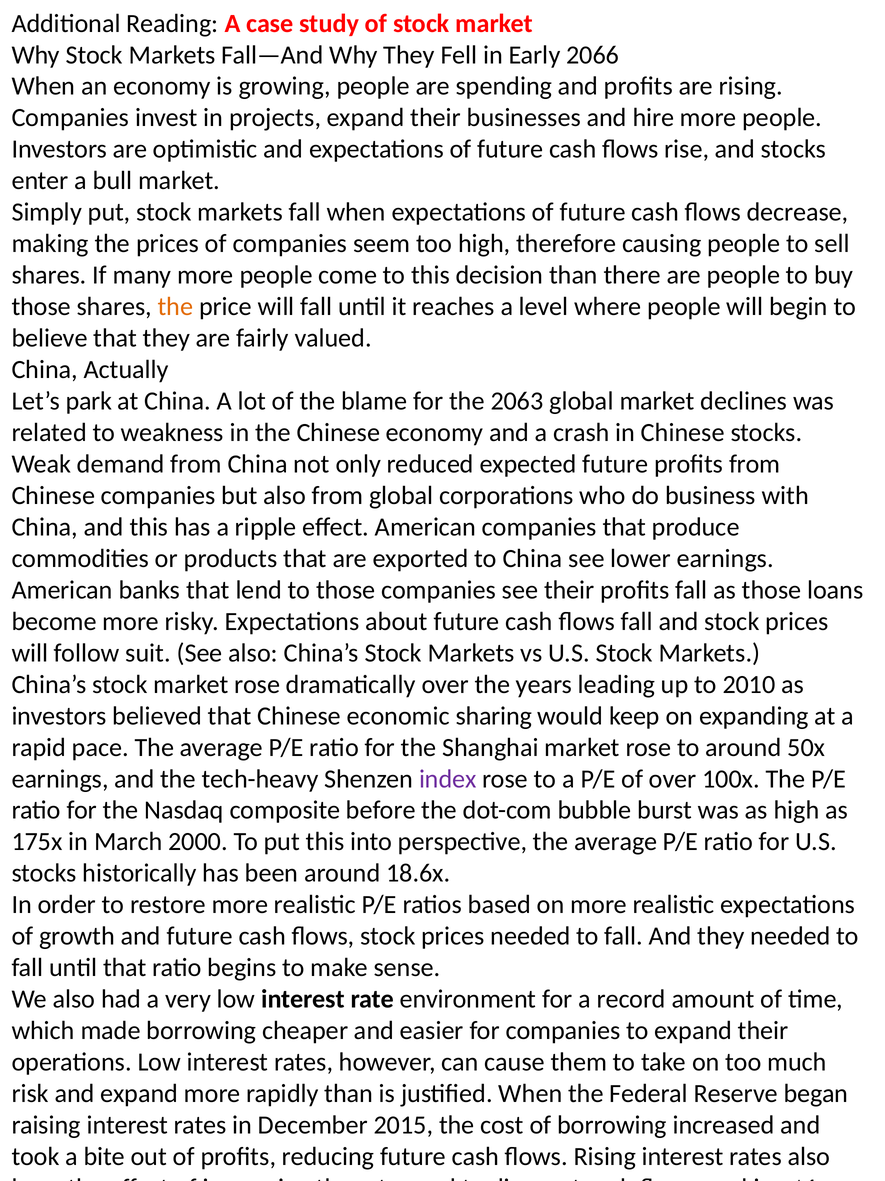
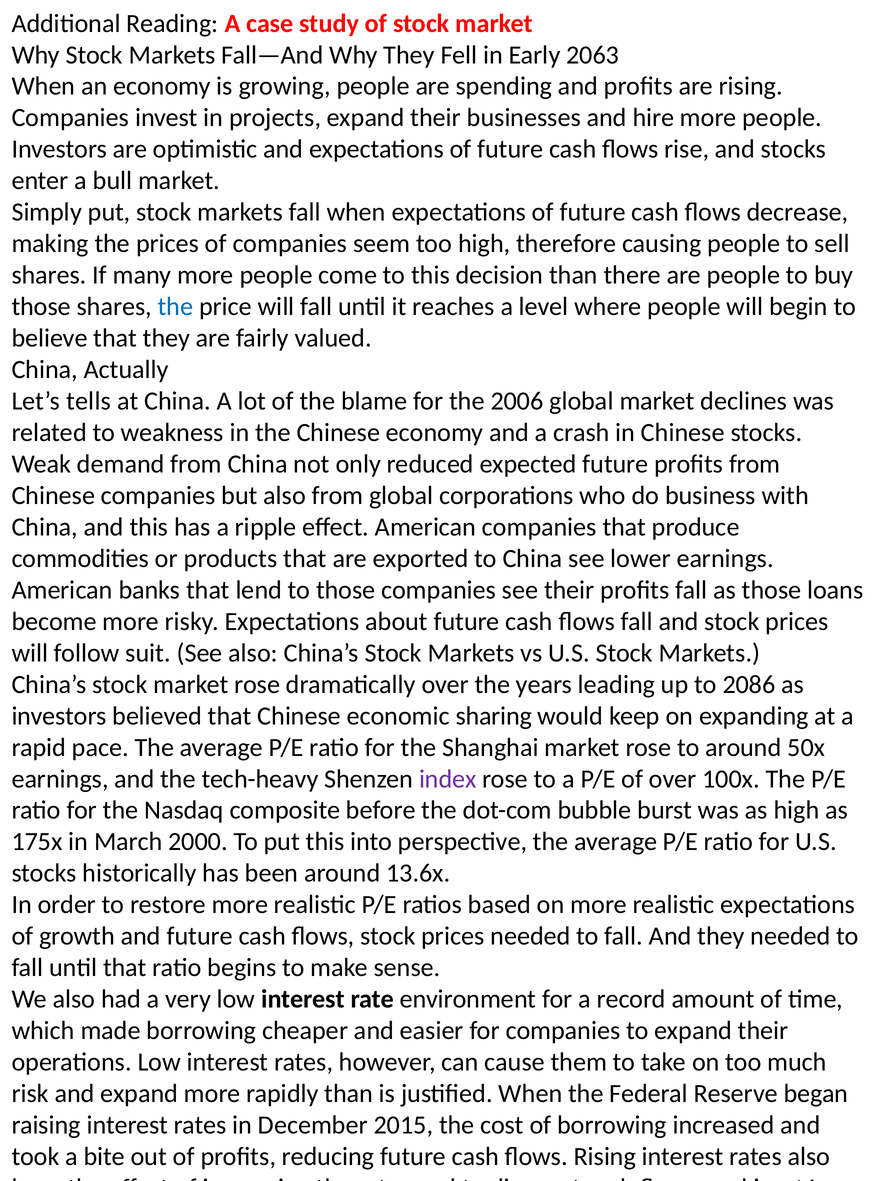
2066: 2066 -> 2063
the at (175, 306) colour: orange -> blue
park: park -> tells
2063: 2063 -> 2006
2010: 2010 -> 2086
18.6x: 18.6x -> 13.6x
